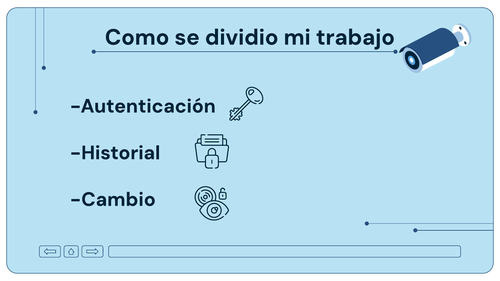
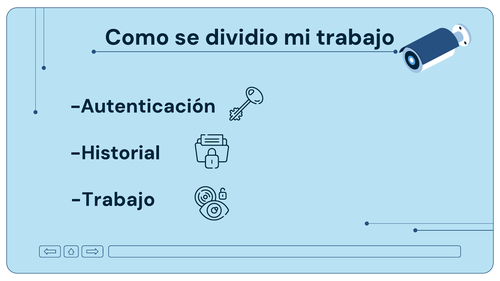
Cambio at (113, 200): Cambio -> Trabajo
